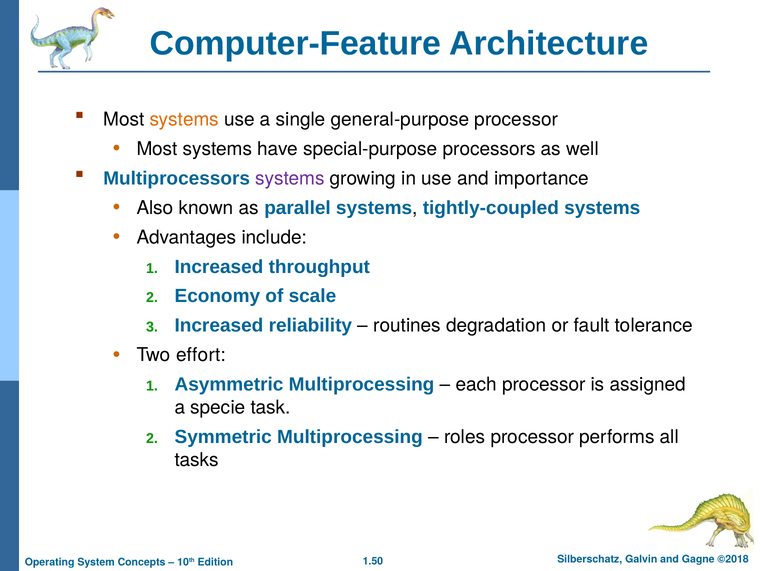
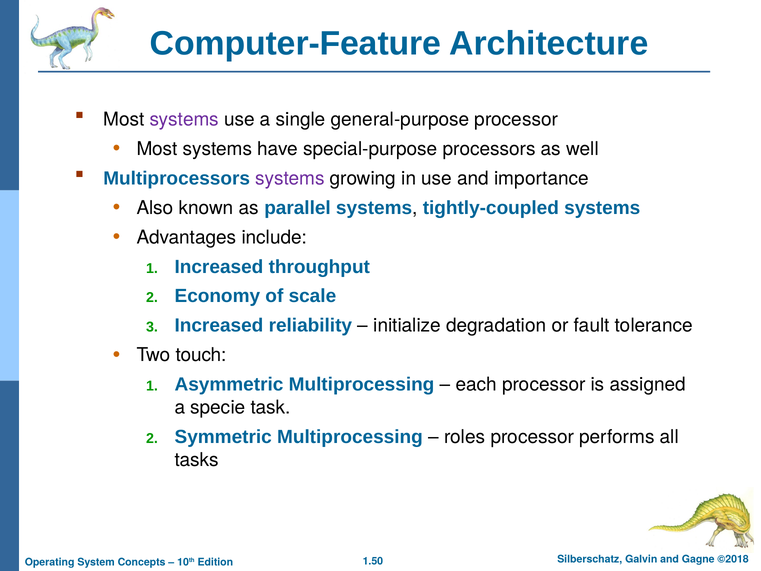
systems at (184, 119) colour: orange -> purple
routines: routines -> initialize
effort: effort -> touch
